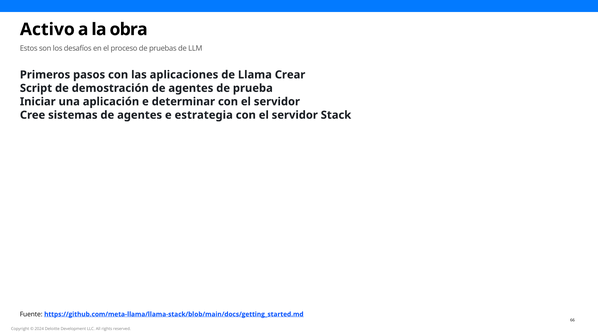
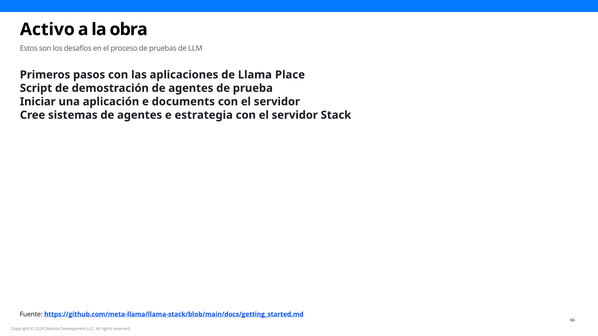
Crear: Crear -> Place
determinar: determinar -> documents
